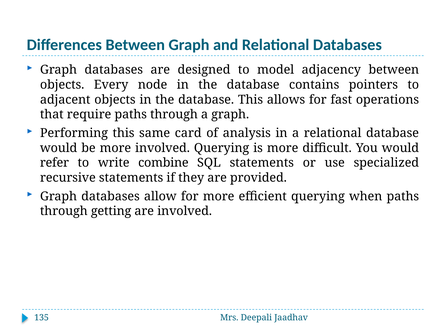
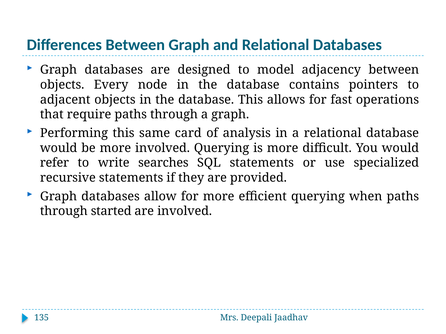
combine: combine -> searches
getting: getting -> started
